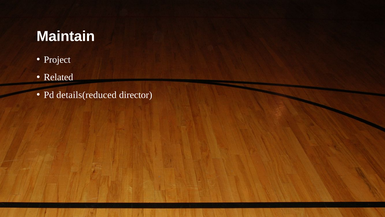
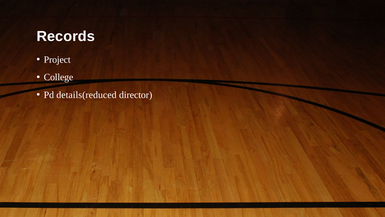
Maintain: Maintain -> Records
Related: Related -> College
